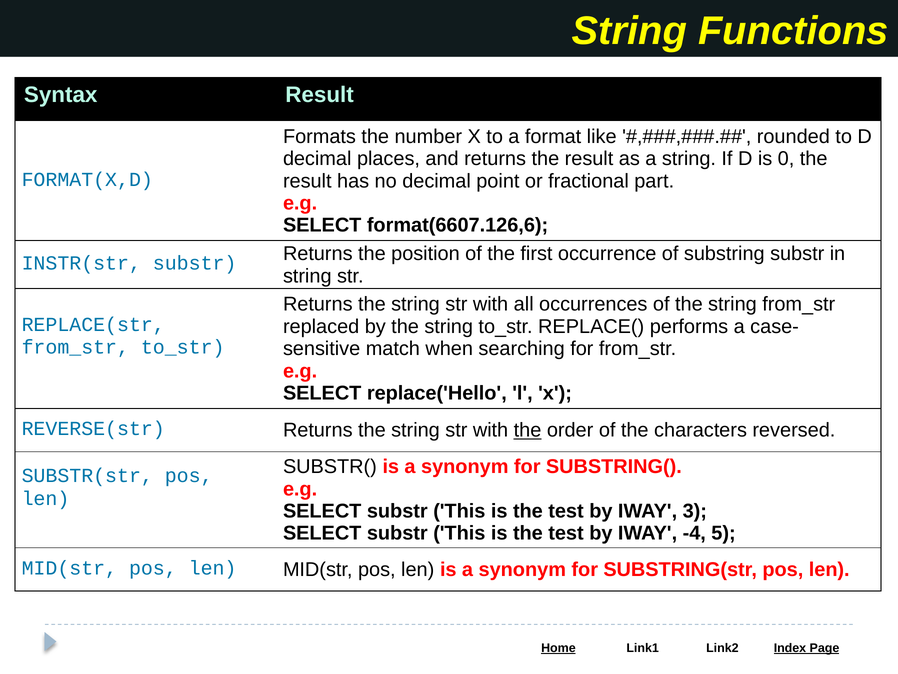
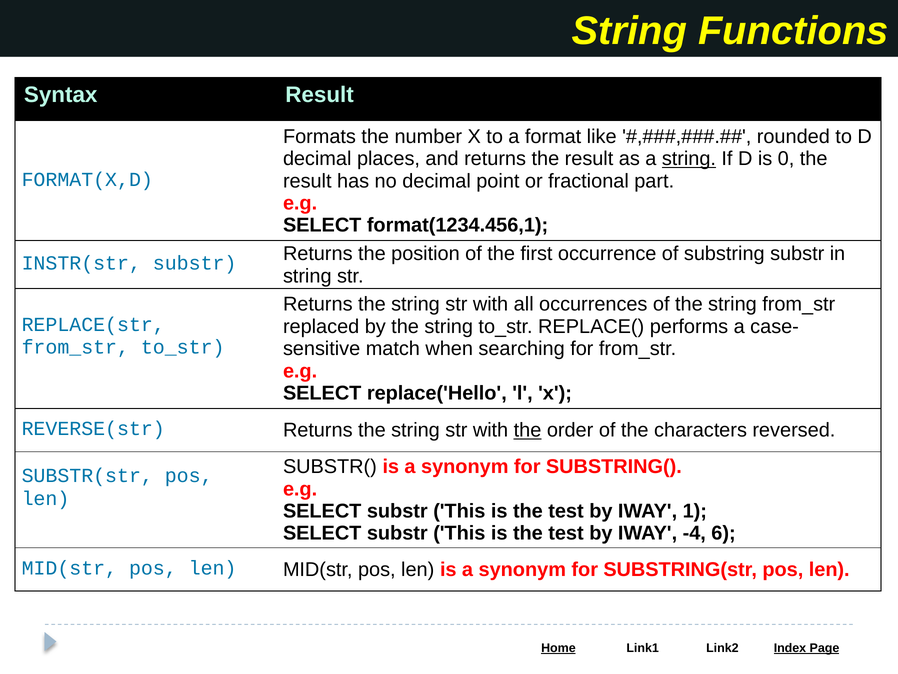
string at (689, 159) underline: none -> present
format(6607.126,6: format(6607.126,6 -> format(1234.456,1
3: 3 -> 1
5: 5 -> 6
